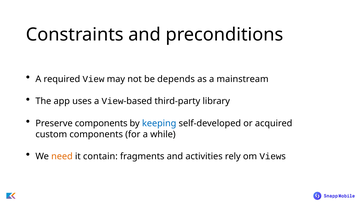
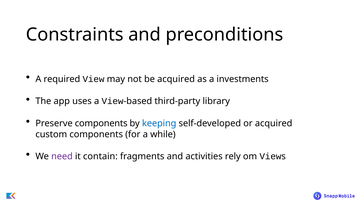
be depends: depends -> acquired
mainstream: mainstream -> investments
need colour: orange -> purple
